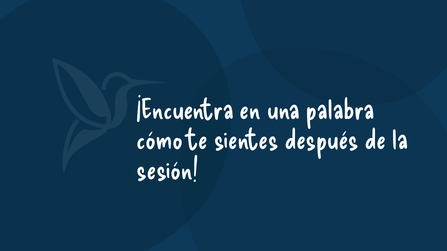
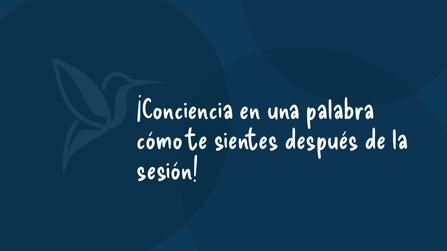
¡Encuentra: ¡Encuentra -> ¡Conciencia
